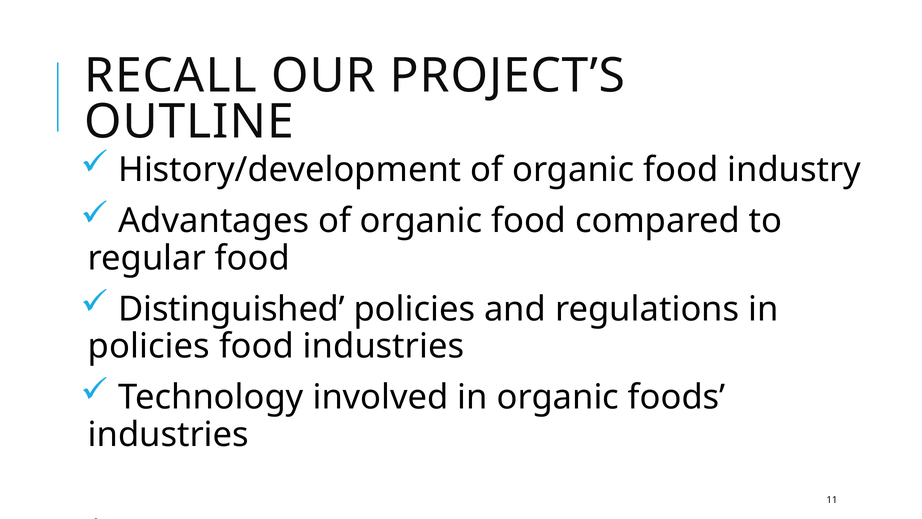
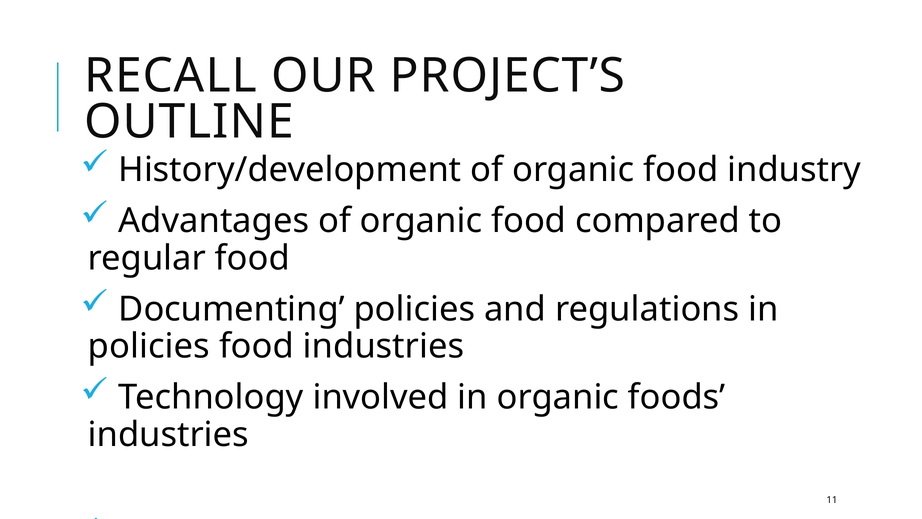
Distinguished: Distinguished -> Documenting
